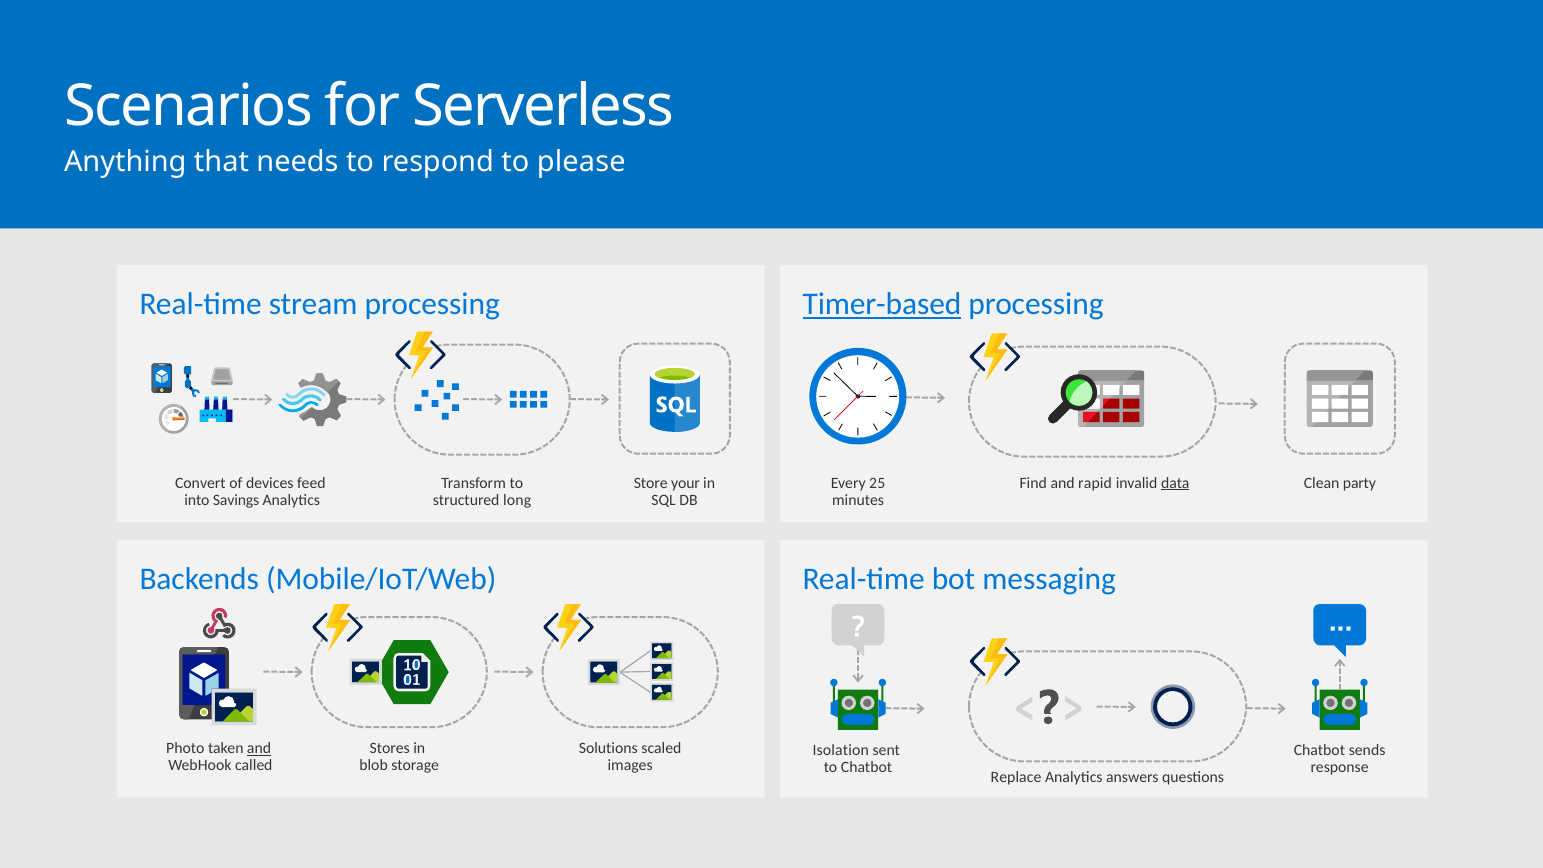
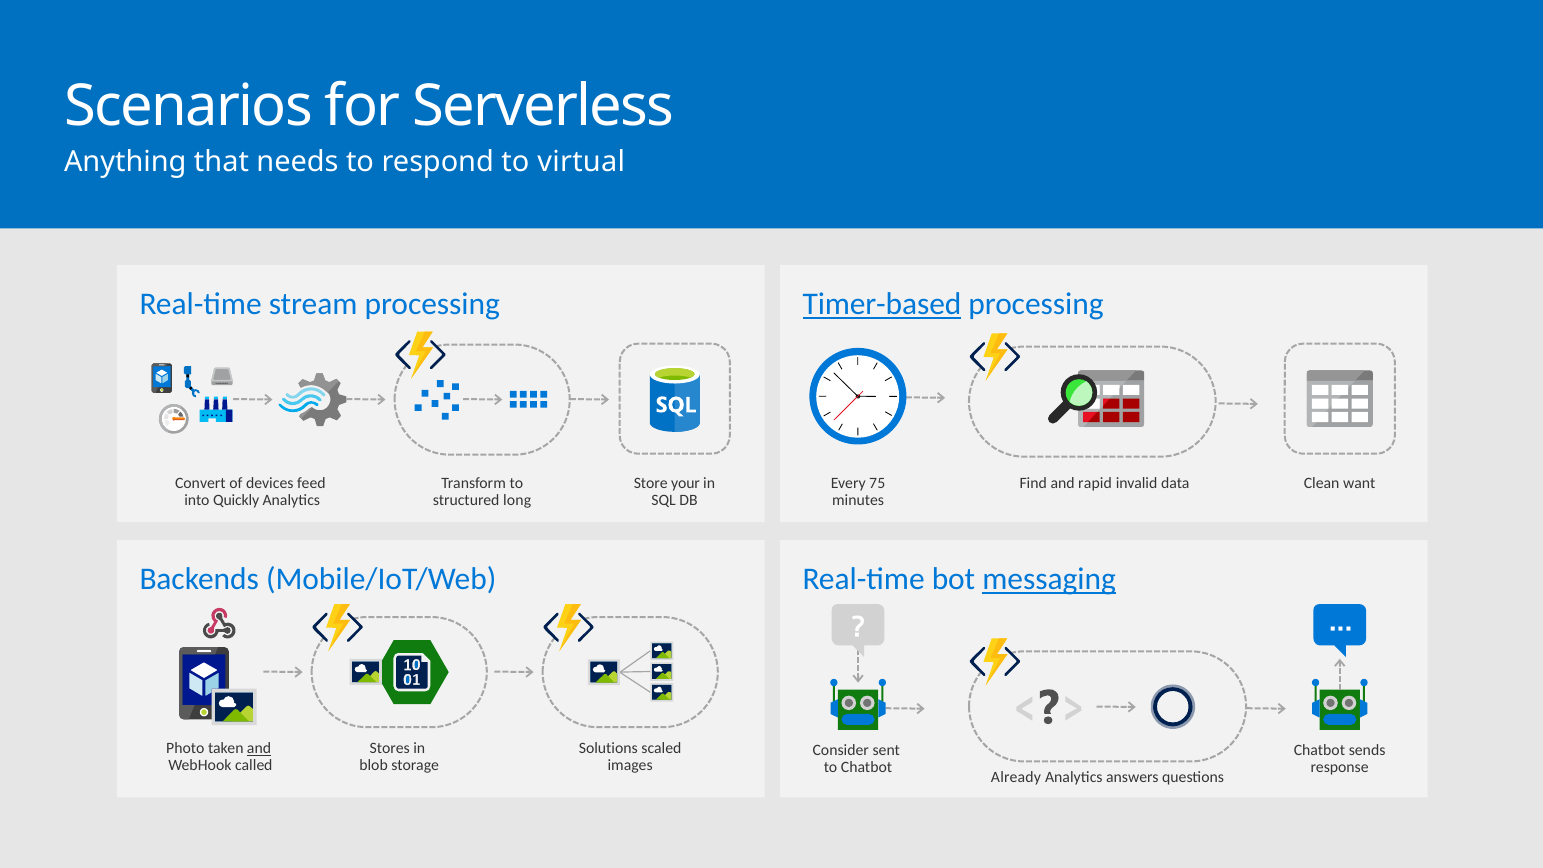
please: please -> virtual
25: 25 -> 75
data underline: present -> none
party: party -> want
Savings: Savings -> Quickly
messaging underline: none -> present
Isolation: Isolation -> Consider
Replace: Replace -> Already
